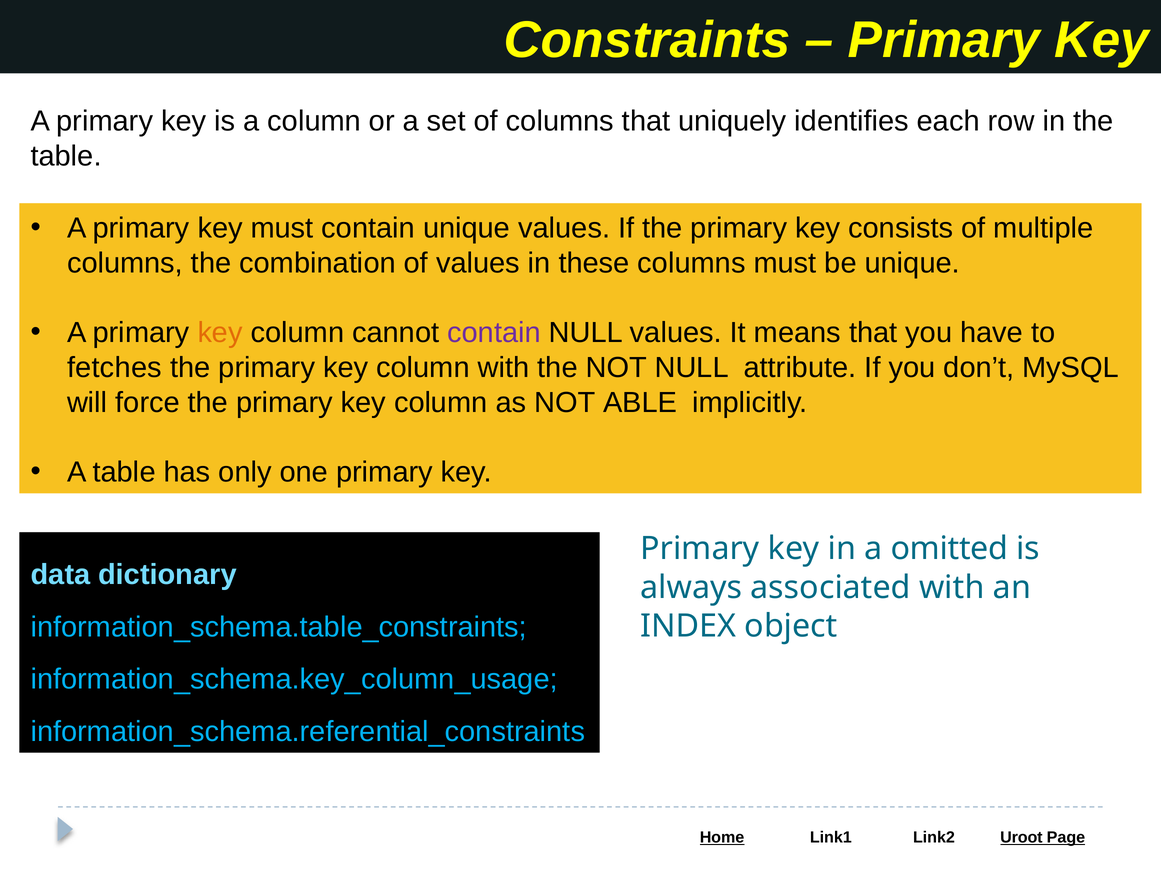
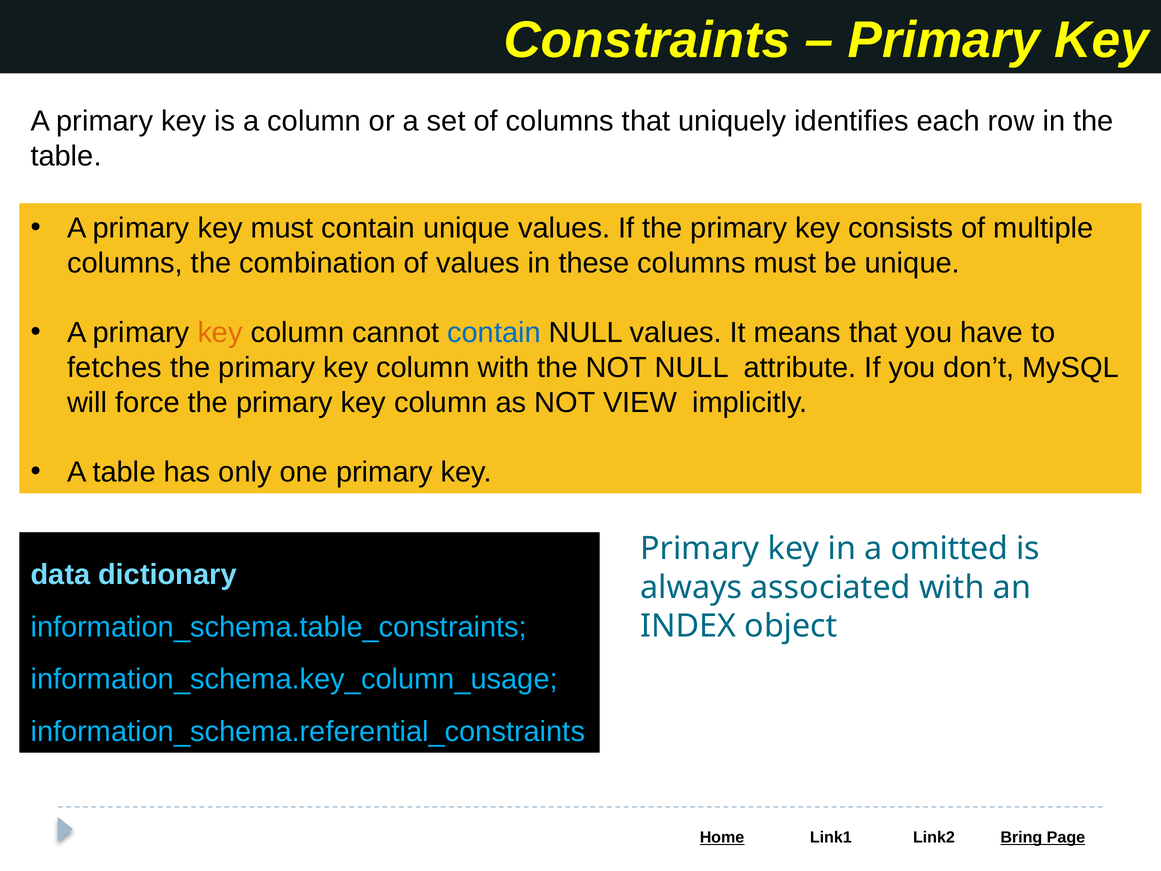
contain at (494, 333) colour: purple -> blue
ABLE: ABLE -> VIEW
Uroot: Uroot -> Bring
